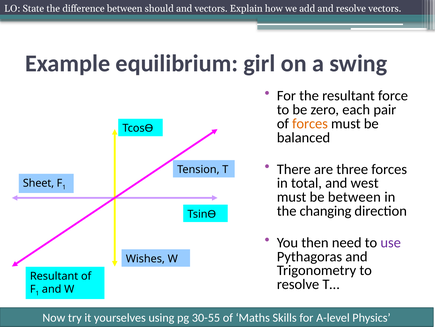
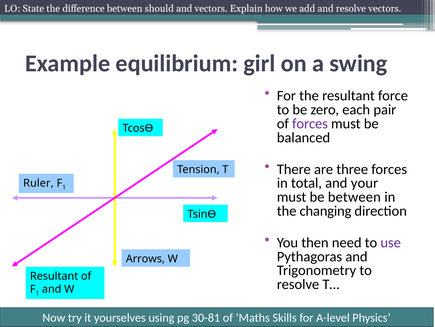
forces at (310, 123) colour: orange -> purple
west: west -> your
Sheet: Sheet -> Ruler
Wishes: Wishes -> Arrows
30-55: 30-55 -> 30-81
